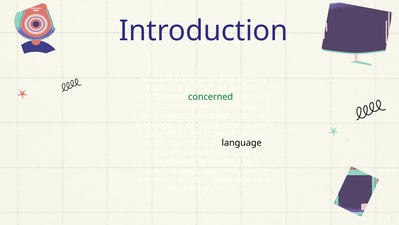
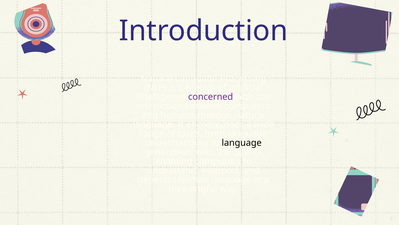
concerned colour: green -> purple
